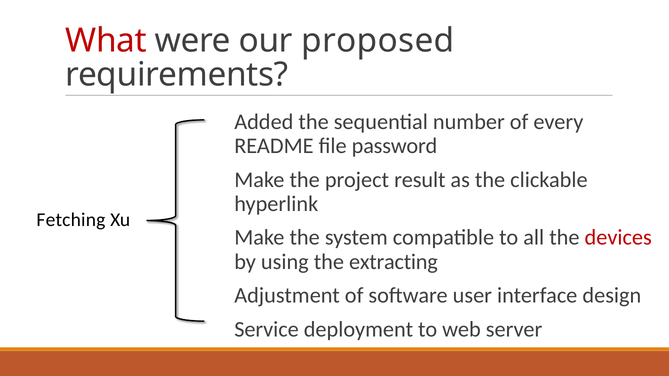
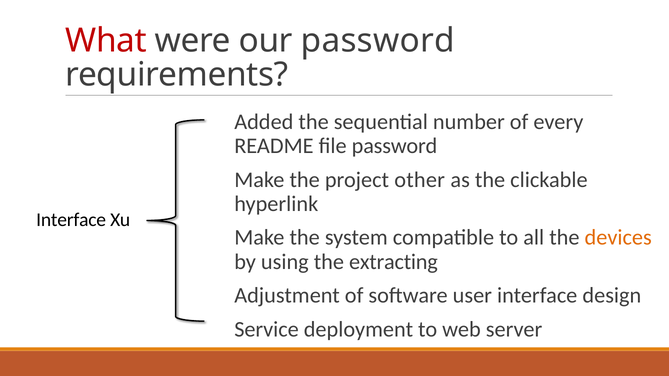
our proposed: proposed -> password
result: result -> other
Fetching at (71, 220): Fetching -> Interface
devices colour: red -> orange
